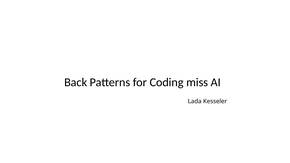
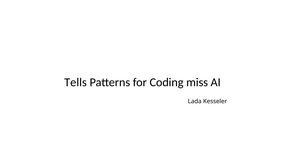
Back: Back -> Tells
